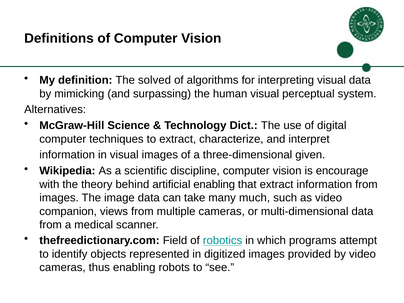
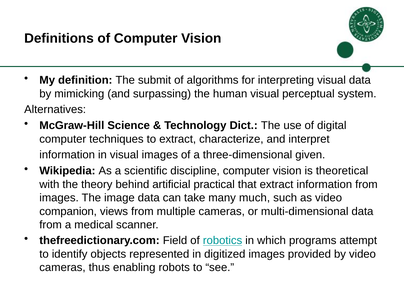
solved: solved -> submit
encourage: encourage -> theoretical
artificial enabling: enabling -> practical
